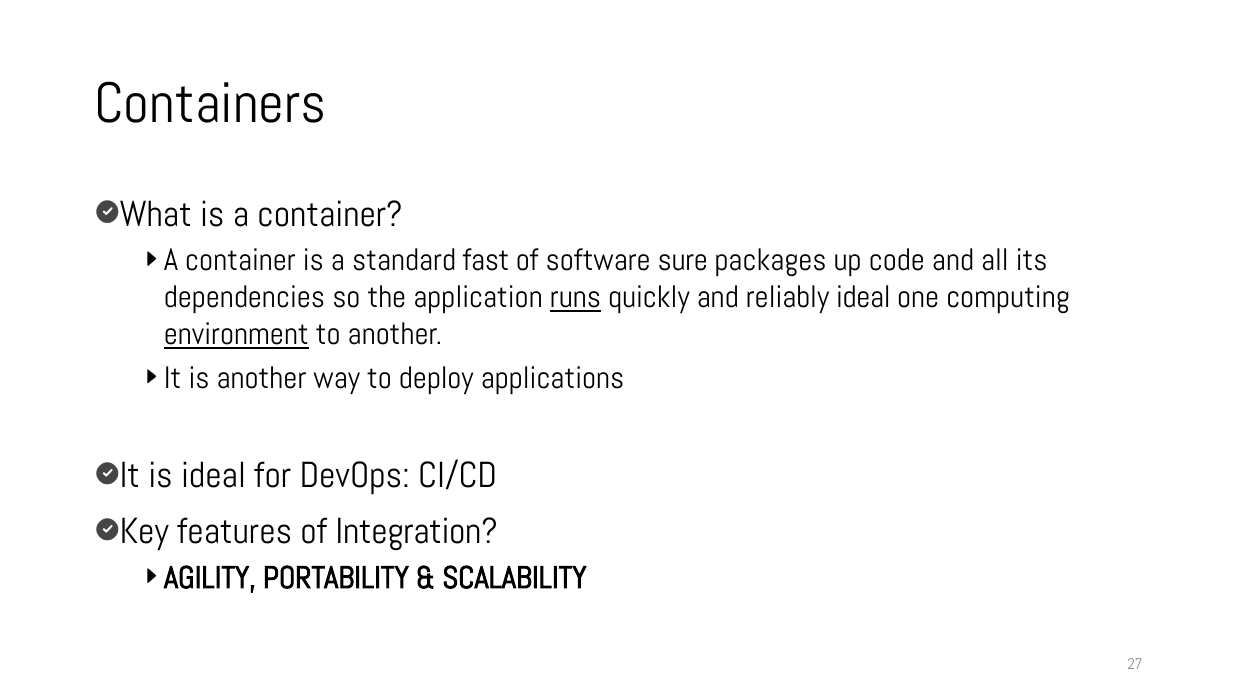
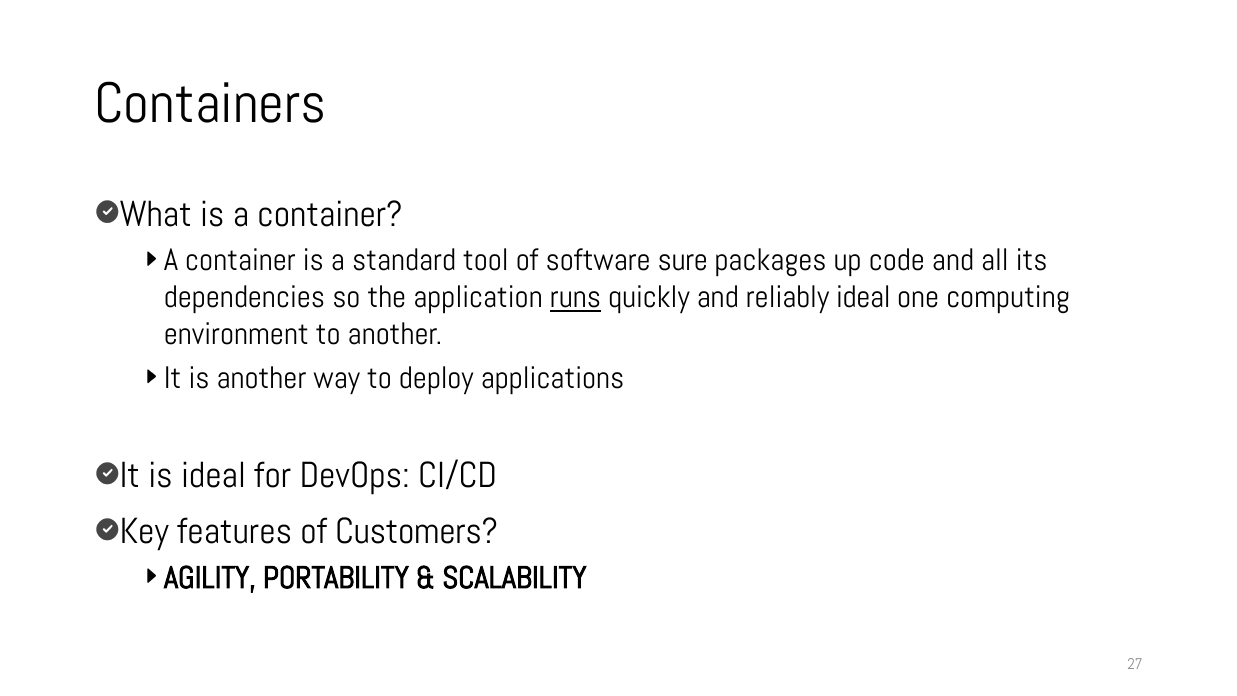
fast: fast -> tool
environment underline: present -> none
Integration: Integration -> Customers
